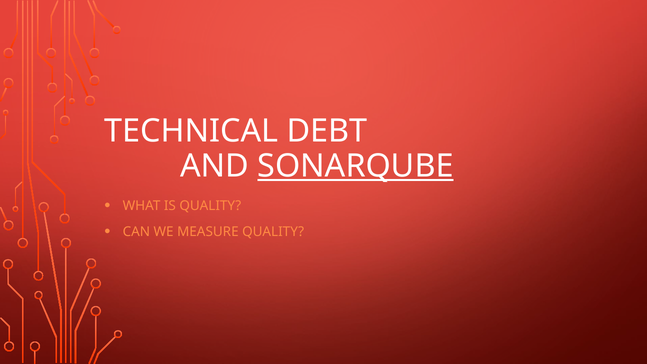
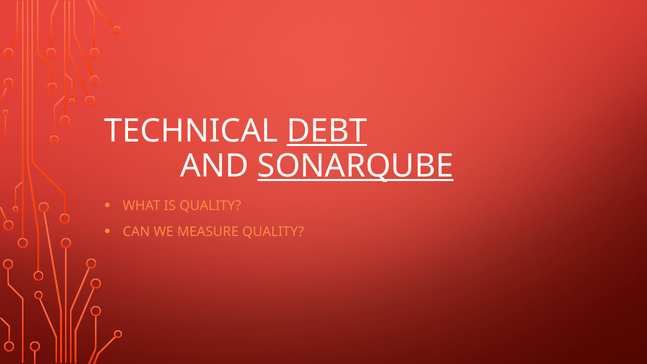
DEBT underline: none -> present
